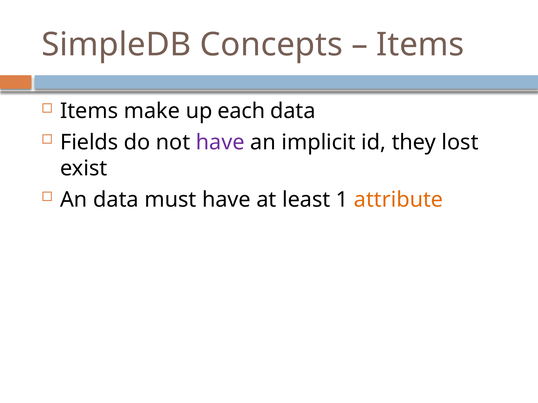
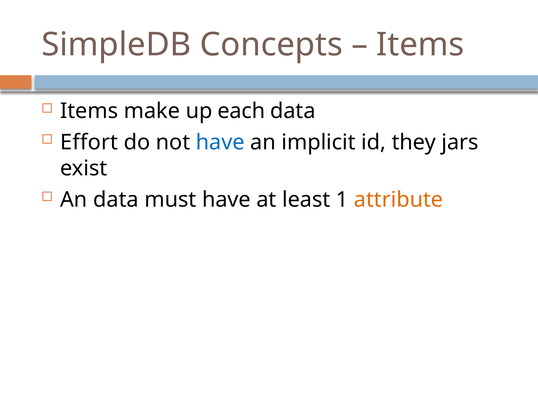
Fields: Fields -> Effort
have at (220, 143) colour: purple -> blue
lost: lost -> jars
